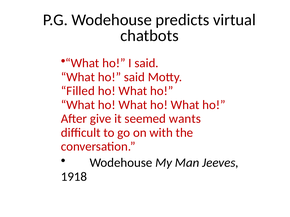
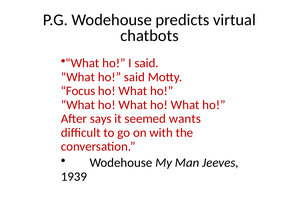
Filled: Filled -> Focus
give: give -> says
1918: 1918 -> 1939
